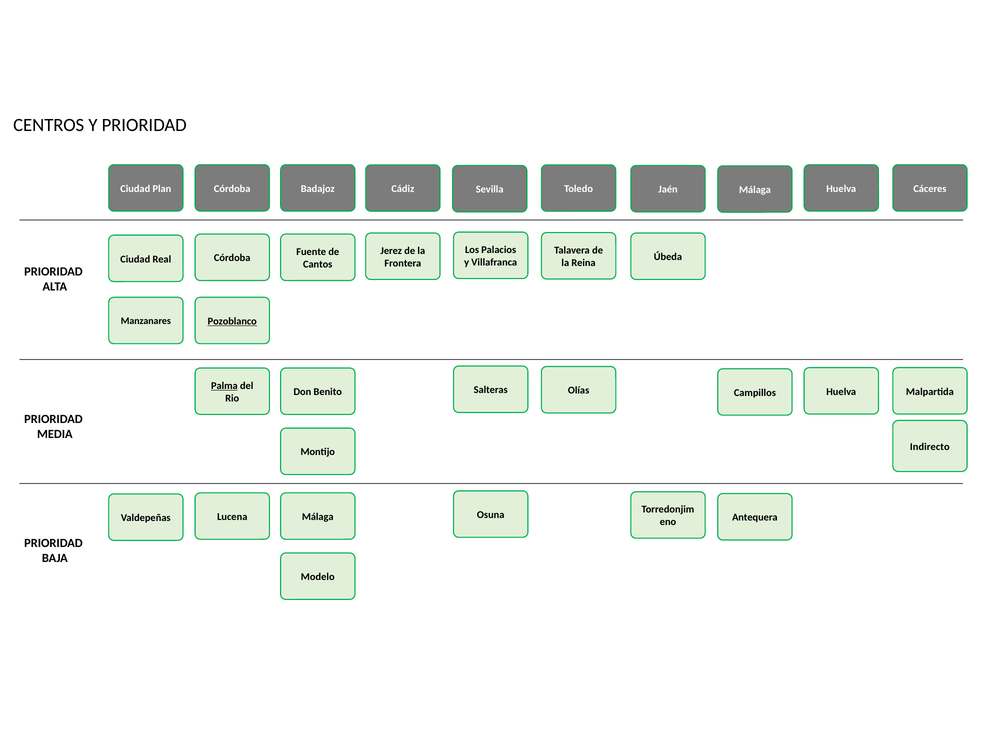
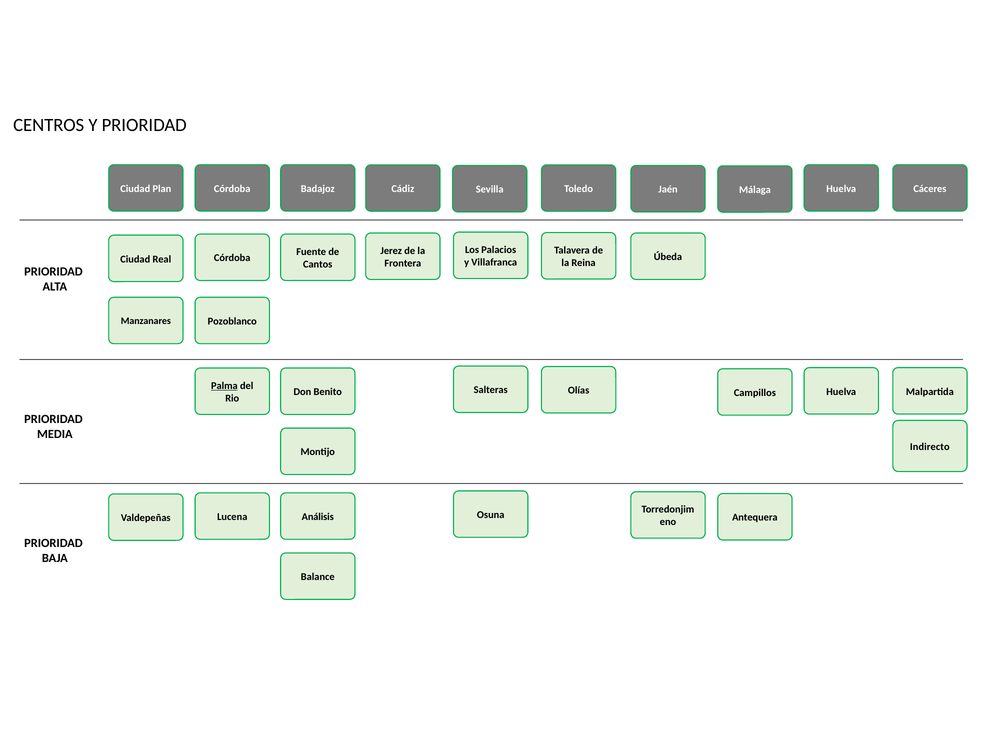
Pozoblanco underline: present -> none
Lucena Málaga: Málaga -> Análisis
Modelo: Modelo -> Balance
